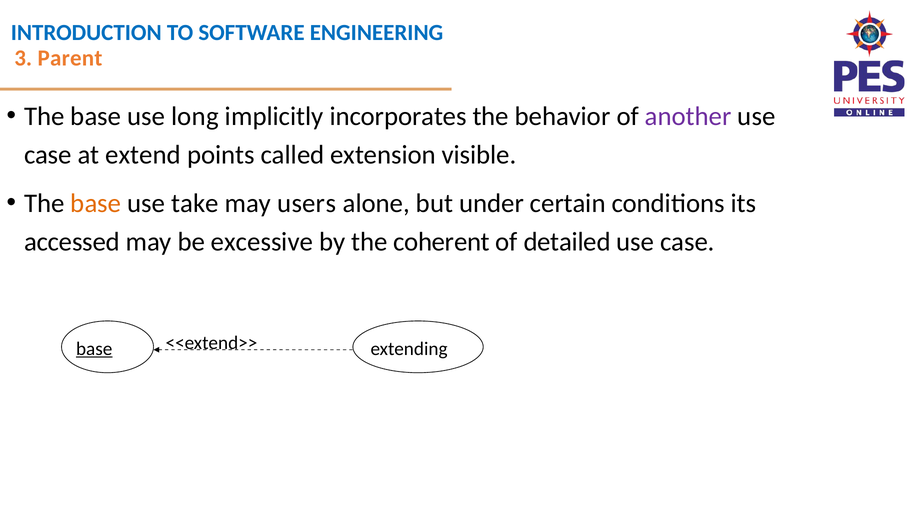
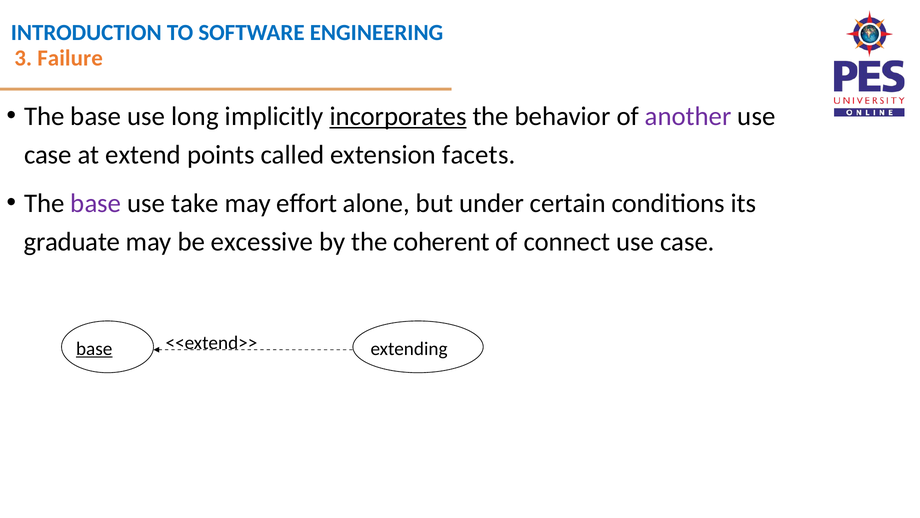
Parent: Parent -> Failure
incorporates underline: none -> present
visible: visible -> facets
base at (96, 203) colour: orange -> purple
users: users -> effort
accessed: accessed -> graduate
detailed: detailed -> connect
